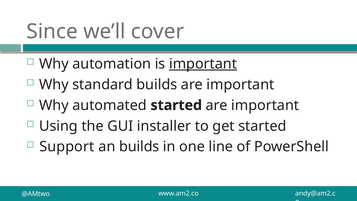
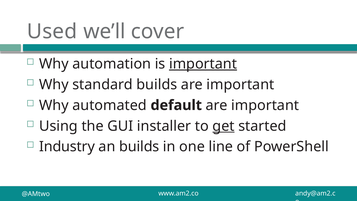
Since: Since -> Used
automated started: started -> default
get underline: none -> present
Support: Support -> Industry
